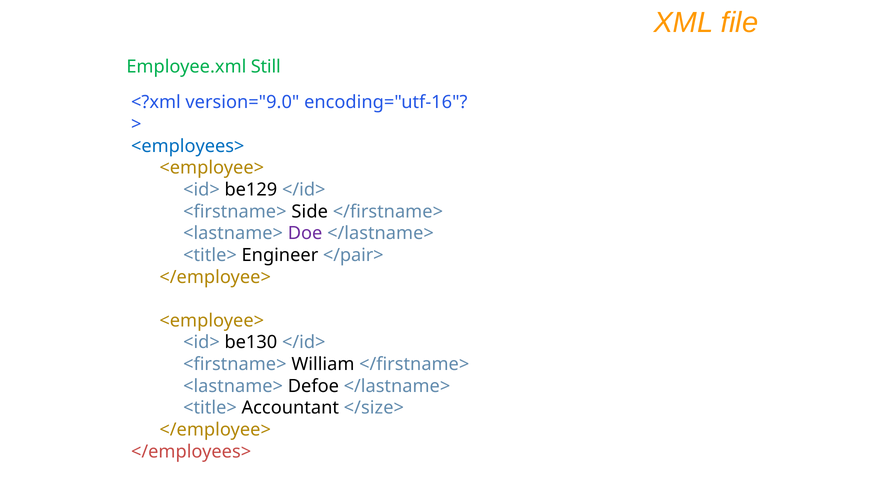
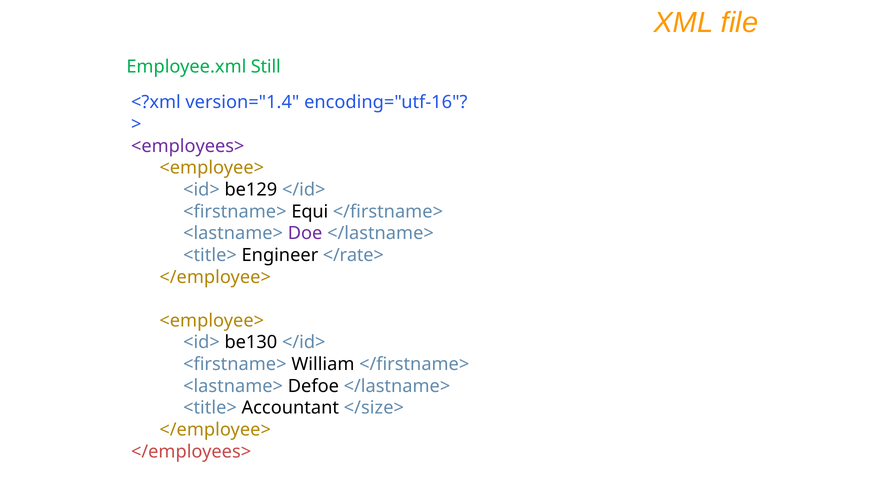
version="9.0: version="9.0 -> version="1.4
<employees> colour: blue -> purple
Side: Side -> Equi
</pair>: </pair> -> </rate>
